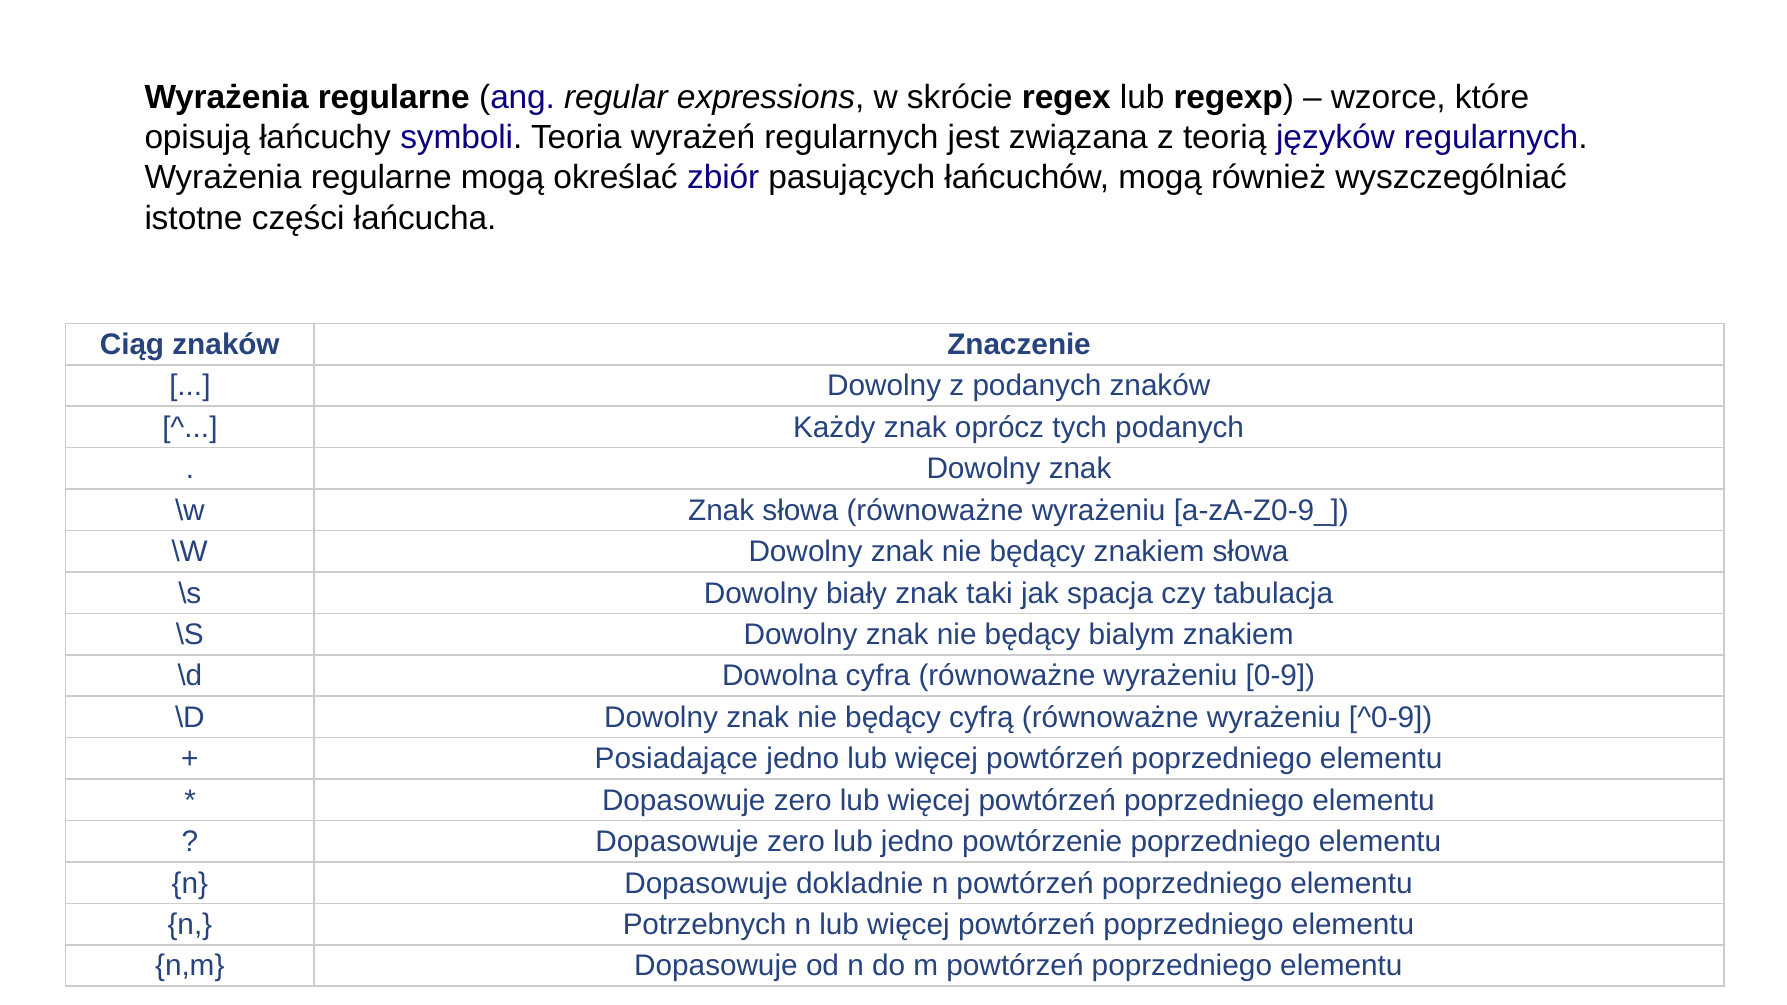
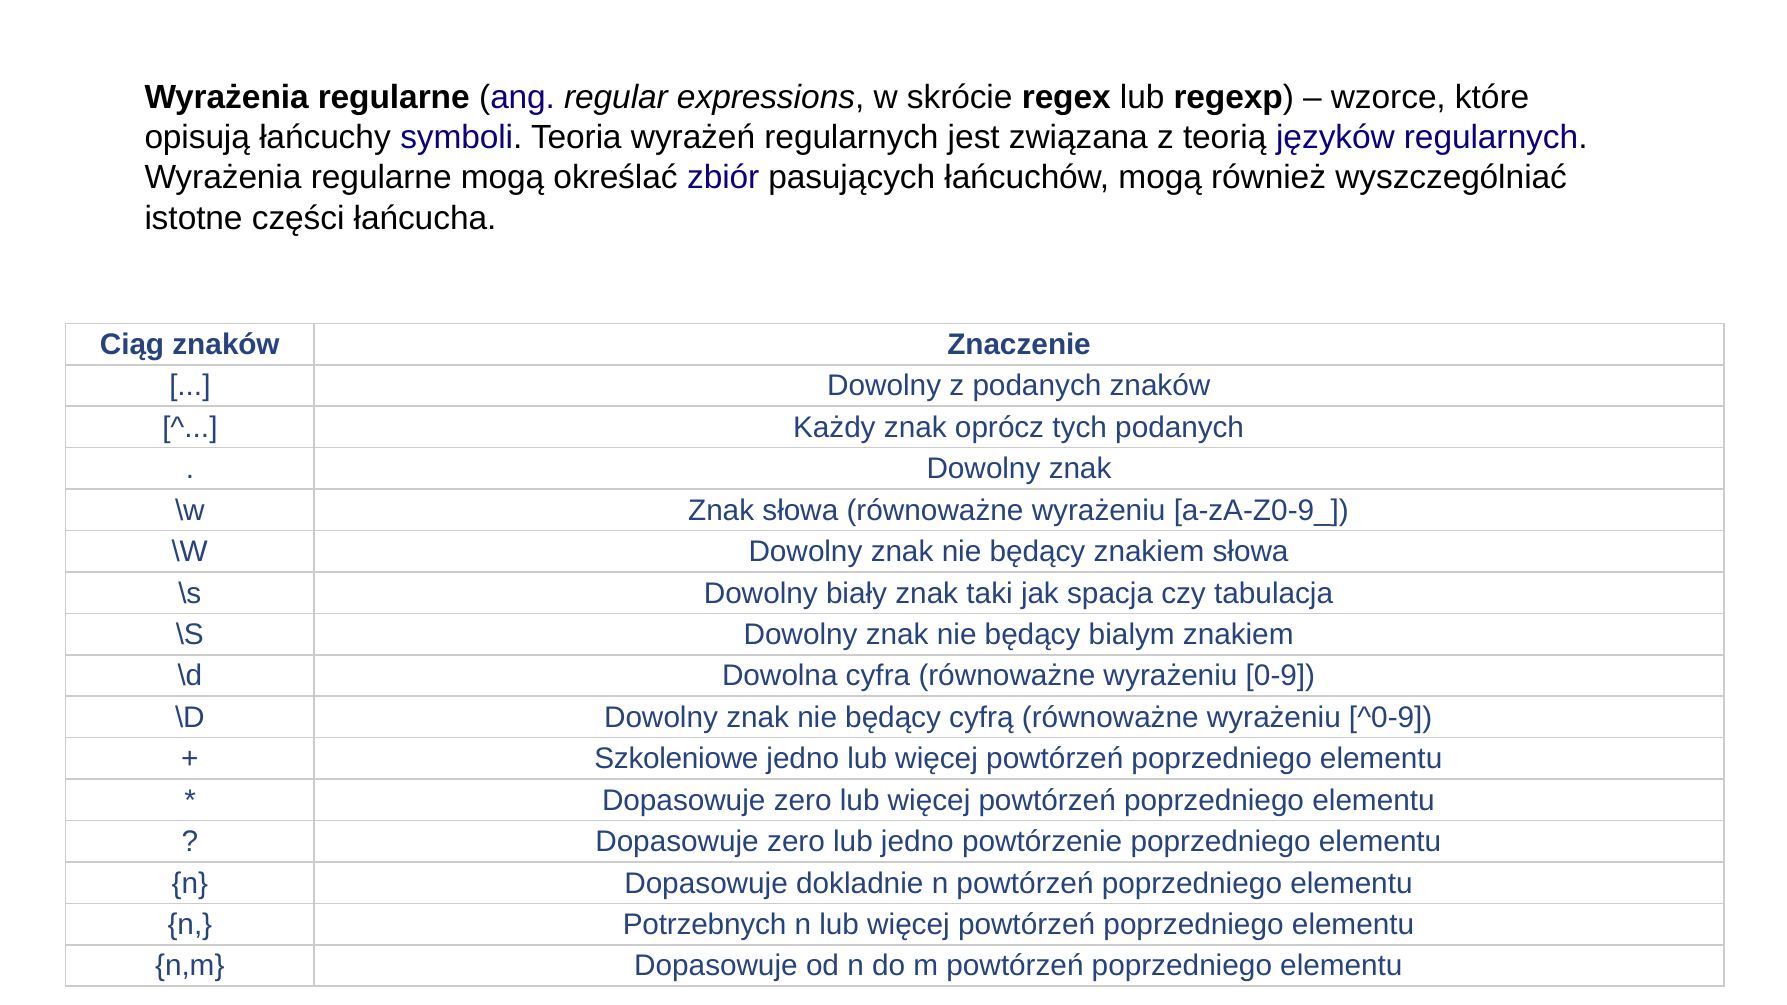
Posiadające: Posiadające -> Szkoleniowe
